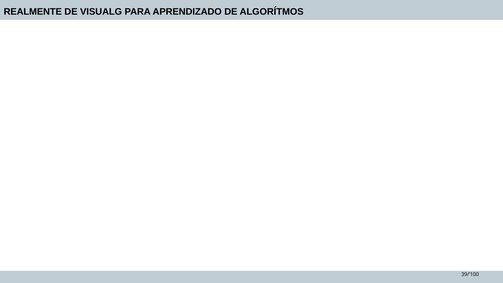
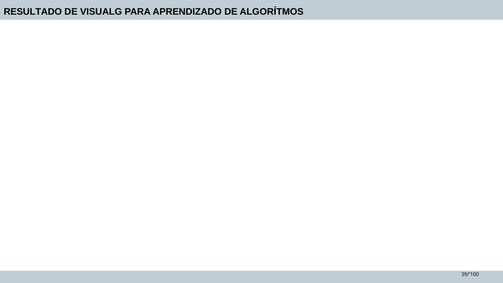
REALMENTE: REALMENTE -> RESULTADO
